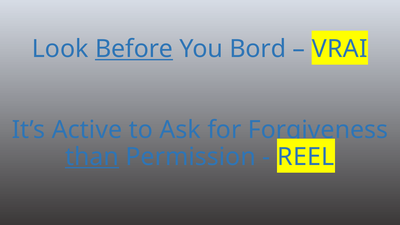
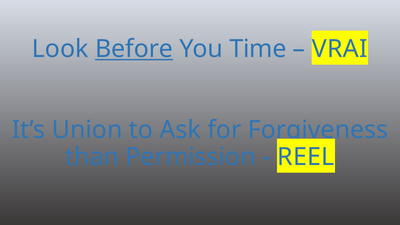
Bord: Bord -> Time
Active: Active -> Union
than underline: present -> none
